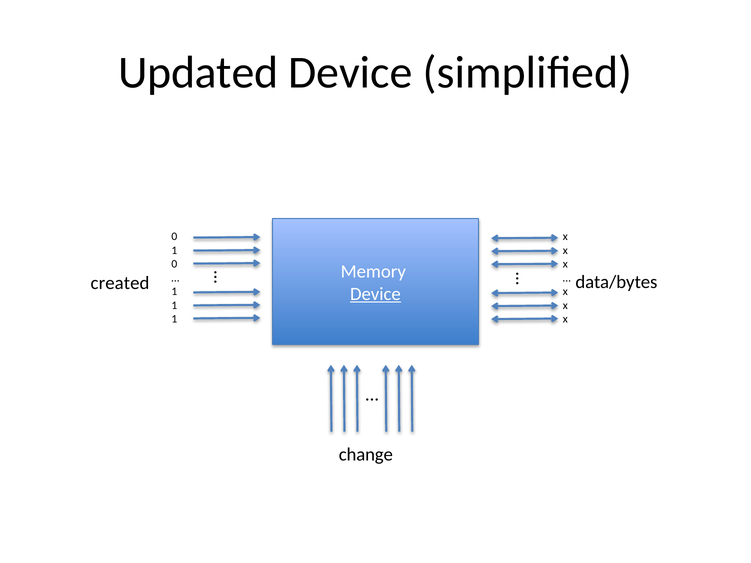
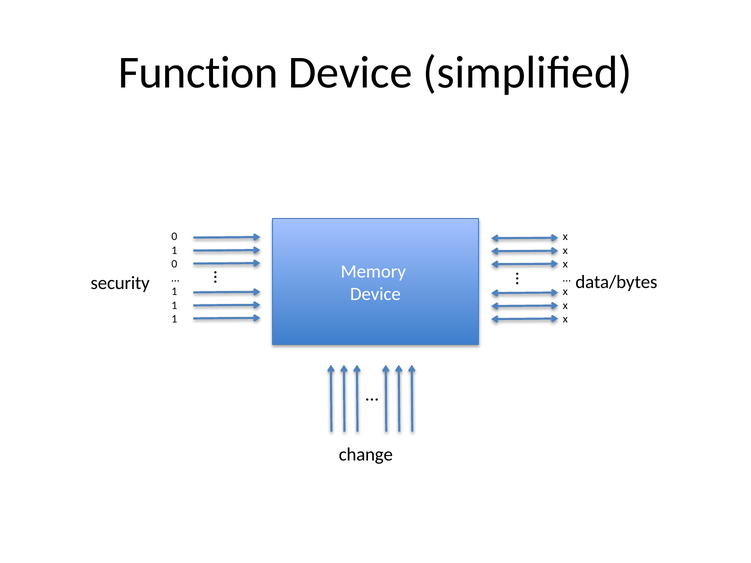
Updated: Updated -> Function
created: created -> security
Device at (375, 294) underline: present -> none
